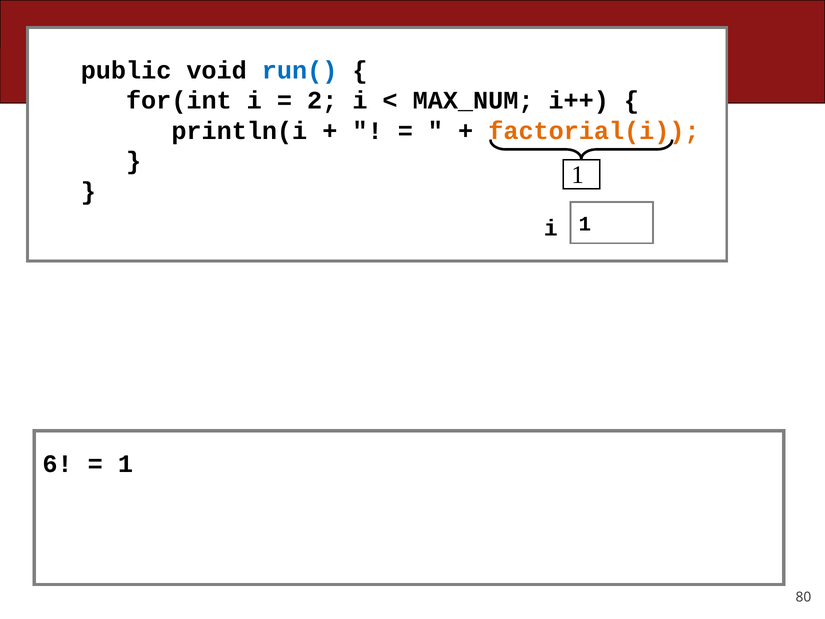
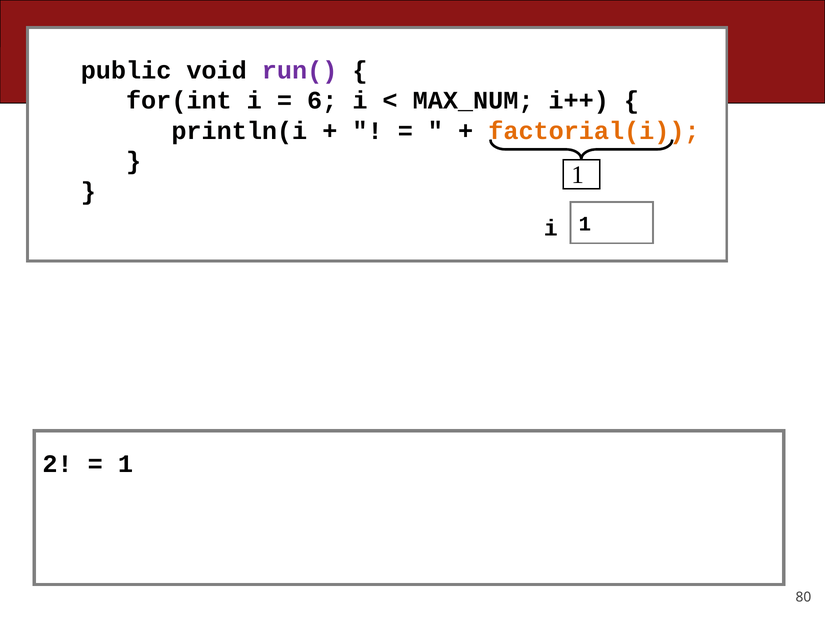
run( colour: blue -> purple
2: 2 -> 6
6: 6 -> 2
